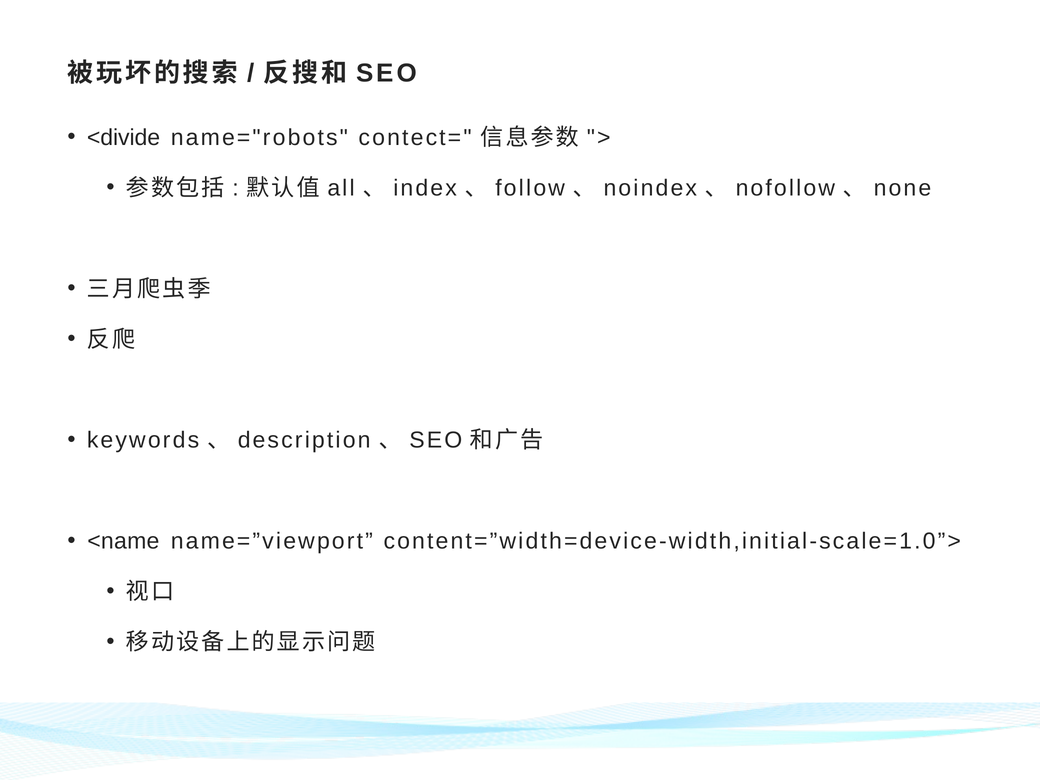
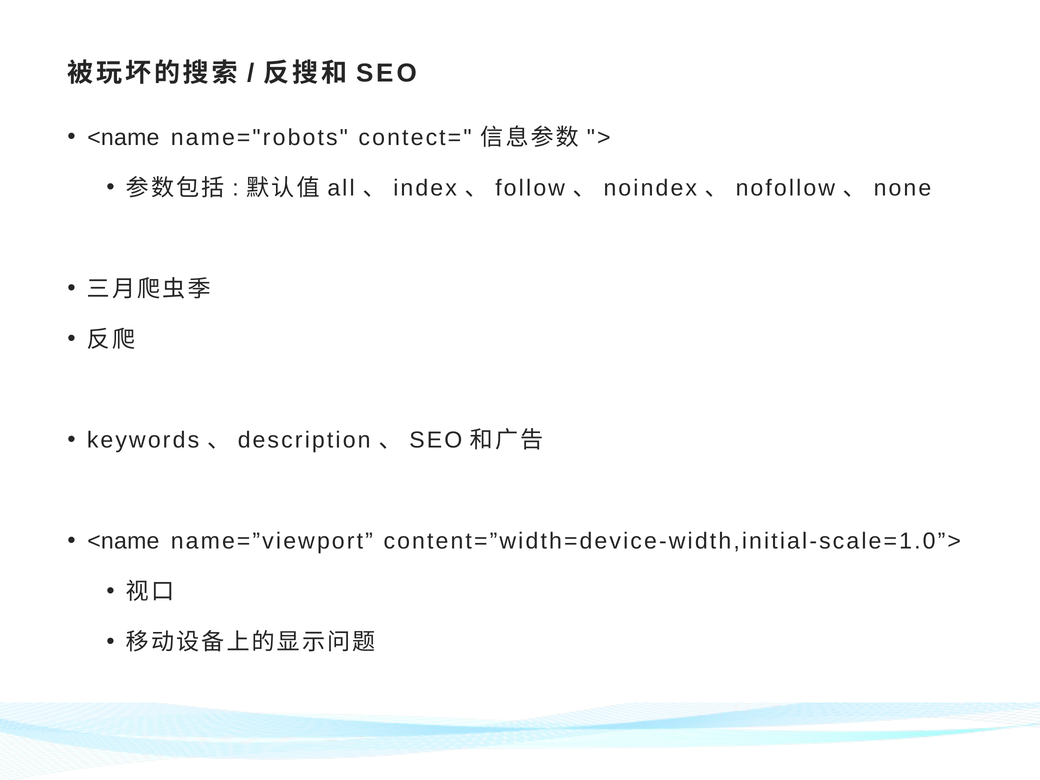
<divide at (124, 137): <divide -> <name
